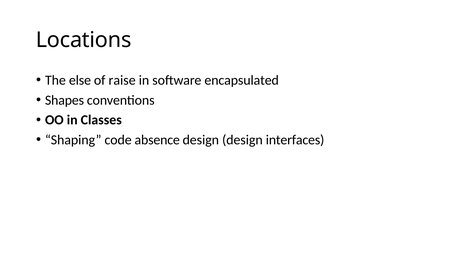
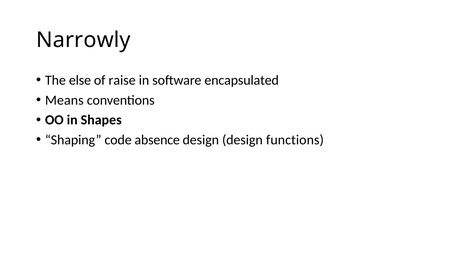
Locations: Locations -> Narrowly
Shapes: Shapes -> Means
Classes: Classes -> Shapes
interfaces: interfaces -> functions
